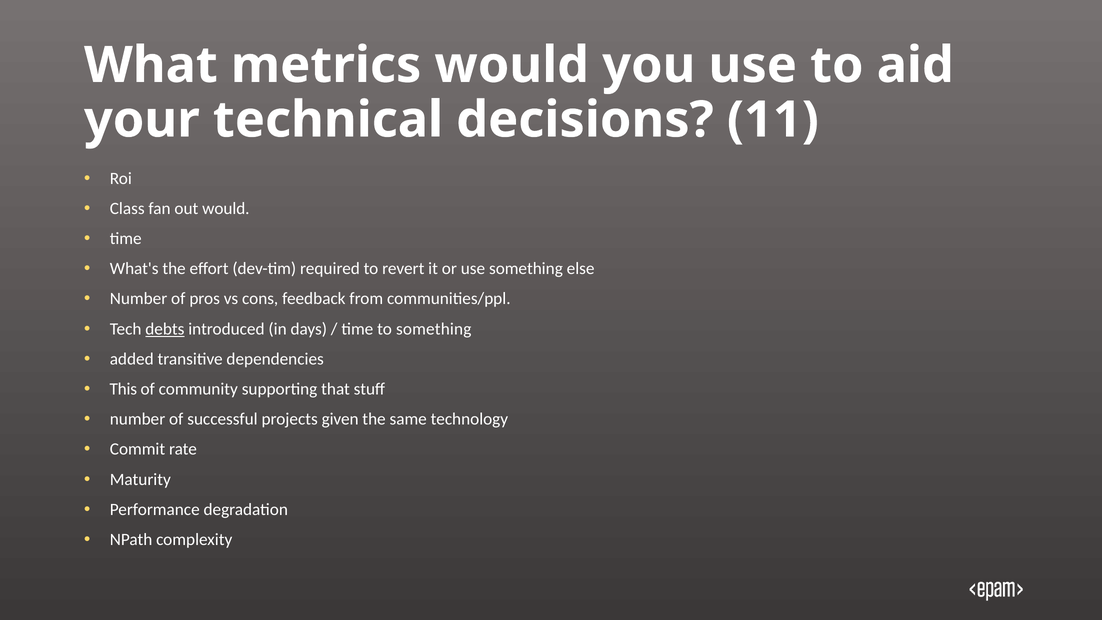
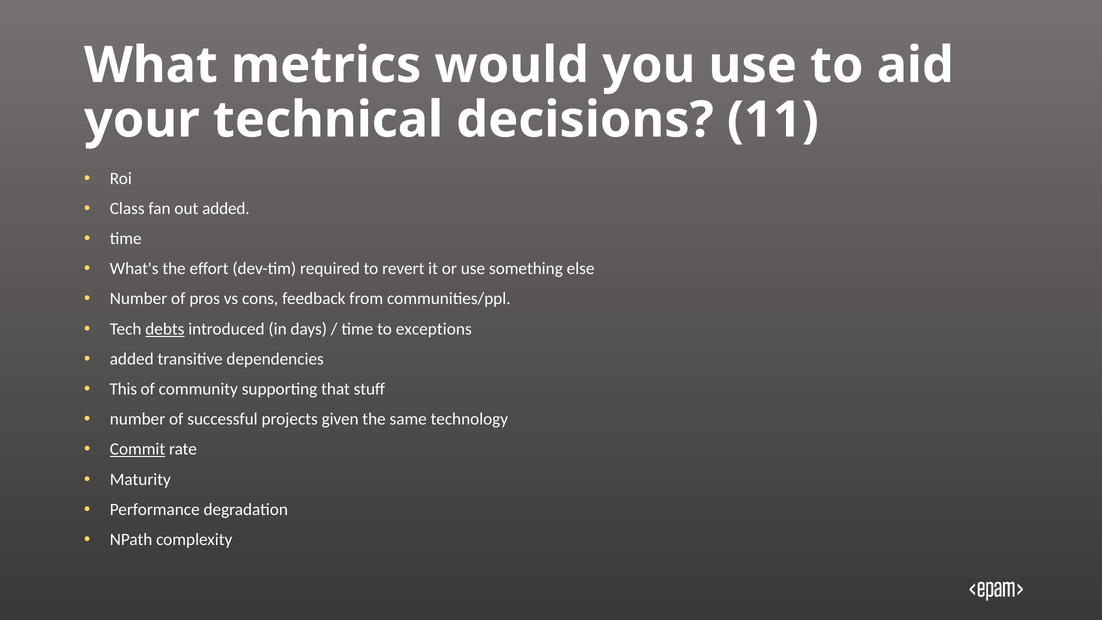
out would: would -> added
to something: something -> exceptions
Commit underline: none -> present
